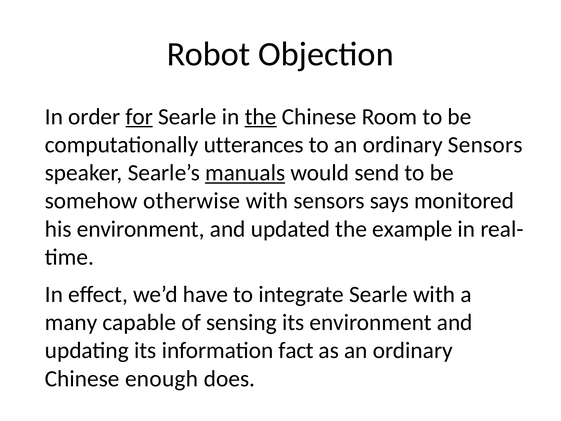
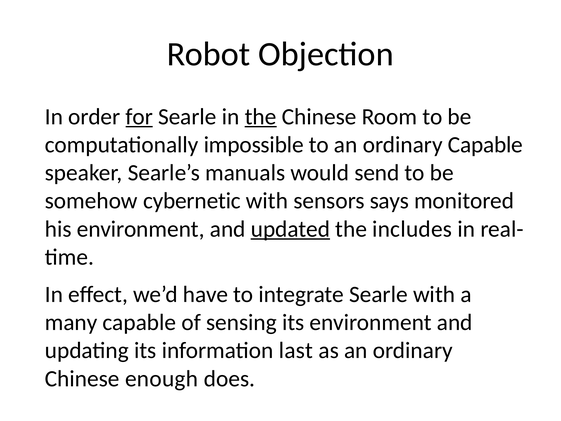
utterances: utterances -> impossible
ordinary Sensors: Sensors -> Capable
manuals underline: present -> none
otherwise: otherwise -> cybernetic
updated underline: none -> present
example: example -> includes
fact: fact -> last
